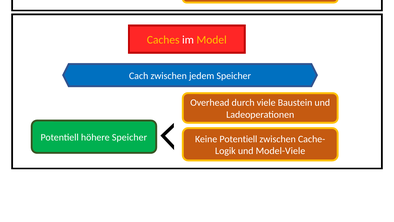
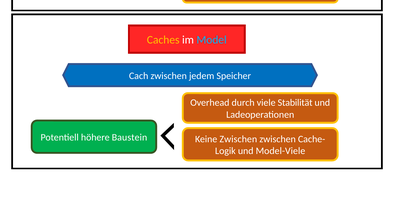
Model colour: yellow -> light blue
Baustein: Baustein -> Stabilität
höhere Speicher: Speicher -> Baustein
Keine Potentiell: Potentiell -> Zwischen
